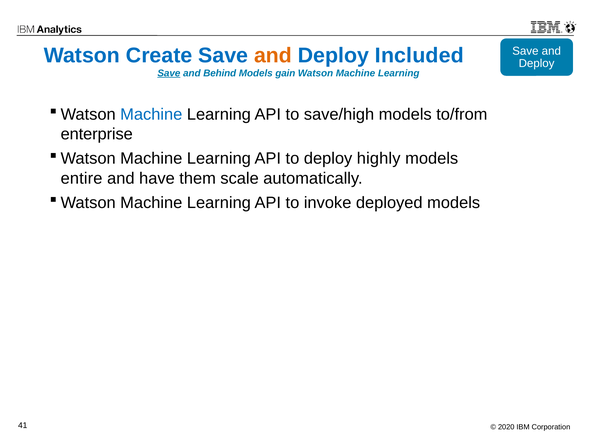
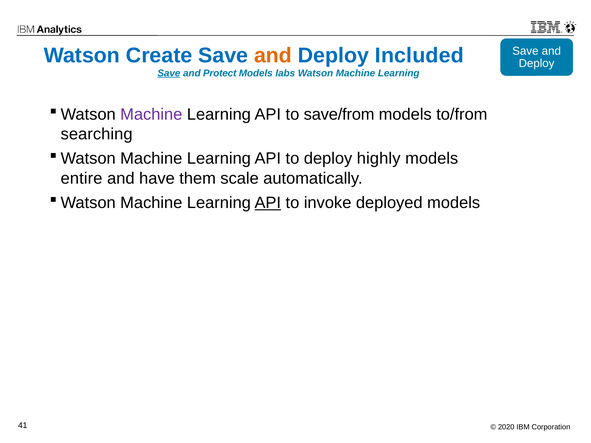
Behind: Behind -> Protect
gain: gain -> labs
Machine at (151, 114) colour: blue -> purple
save/high: save/high -> save/from
enterprise: enterprise -> searching
API at (268, 203) underline: none -> present
